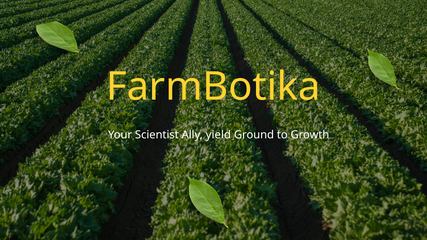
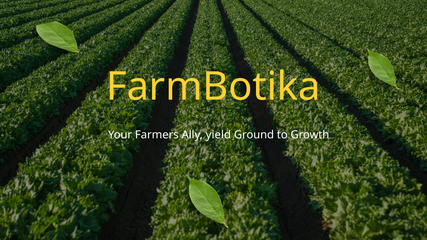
Scientist: Scientist -> Farmers
